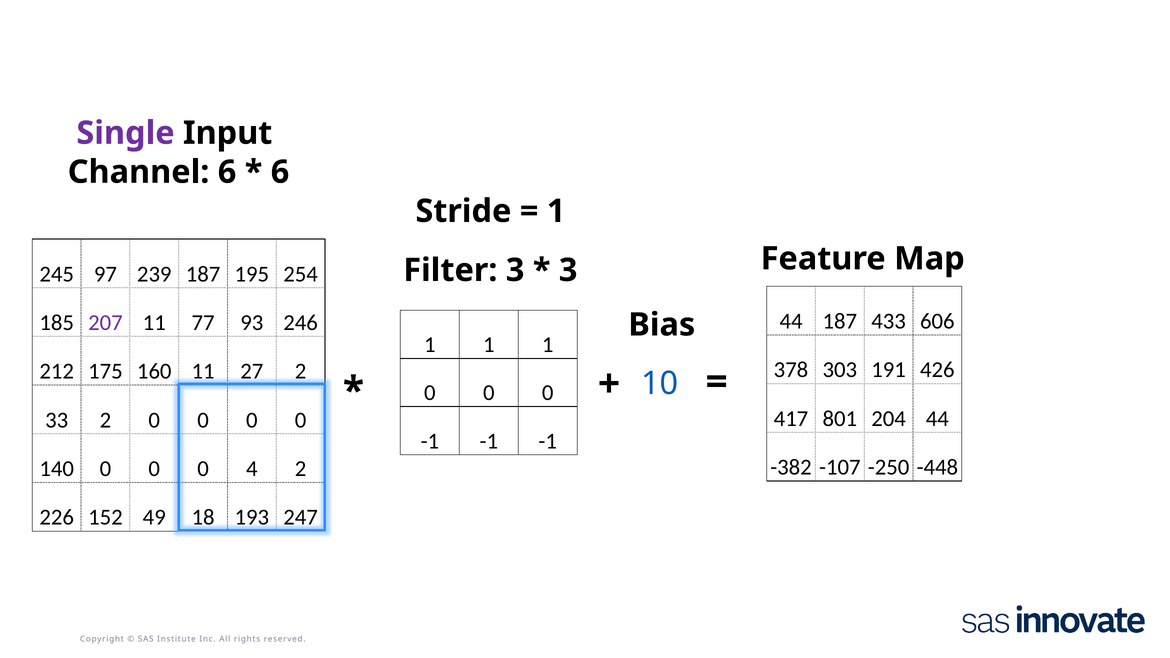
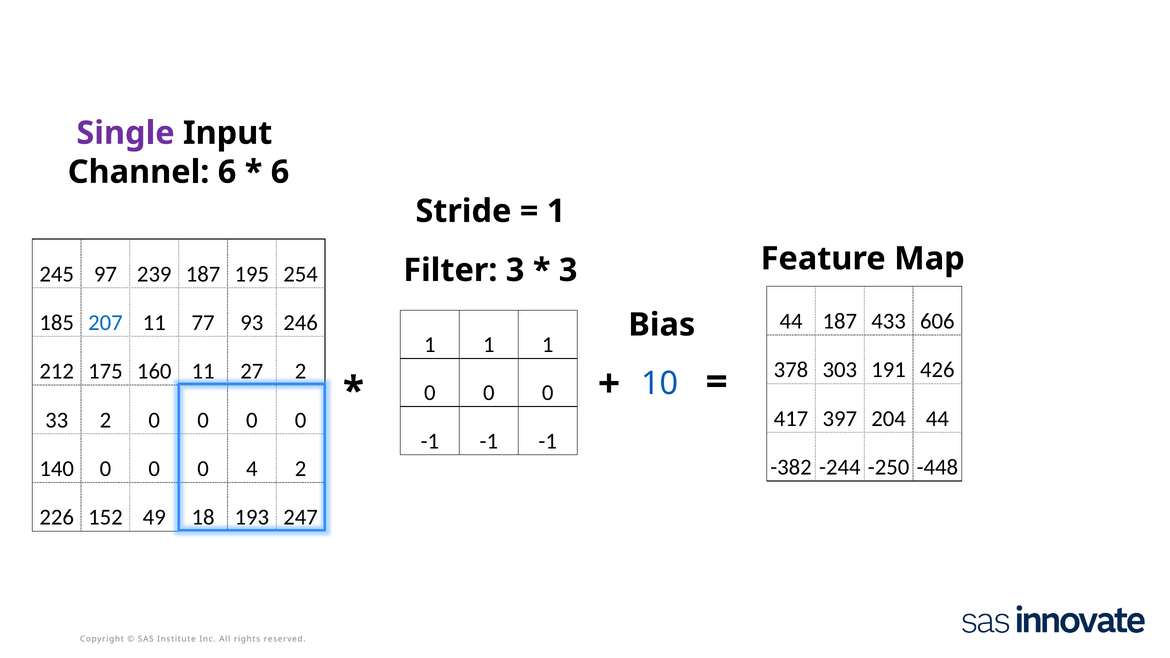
207 colour: purple -> blue
801: 801 -> 397
-107: -107 -> -244
